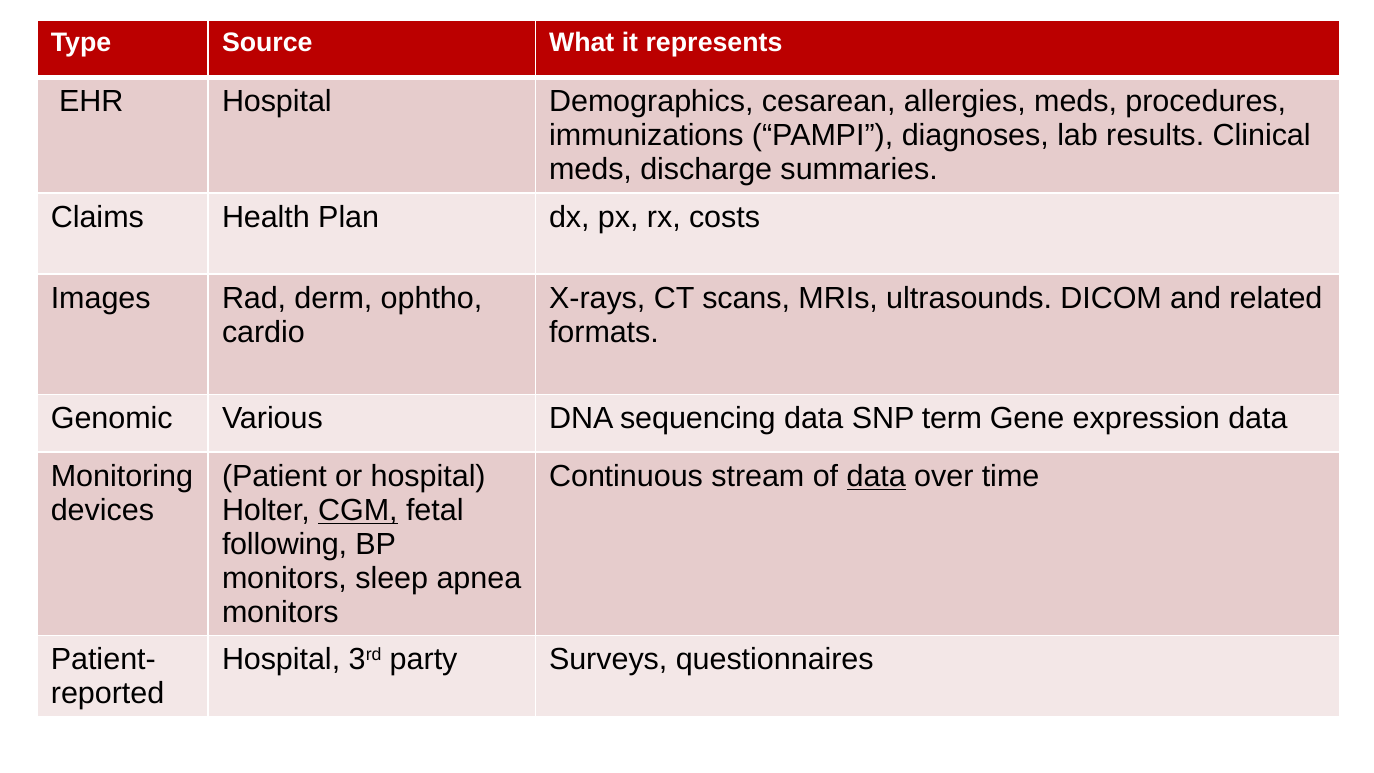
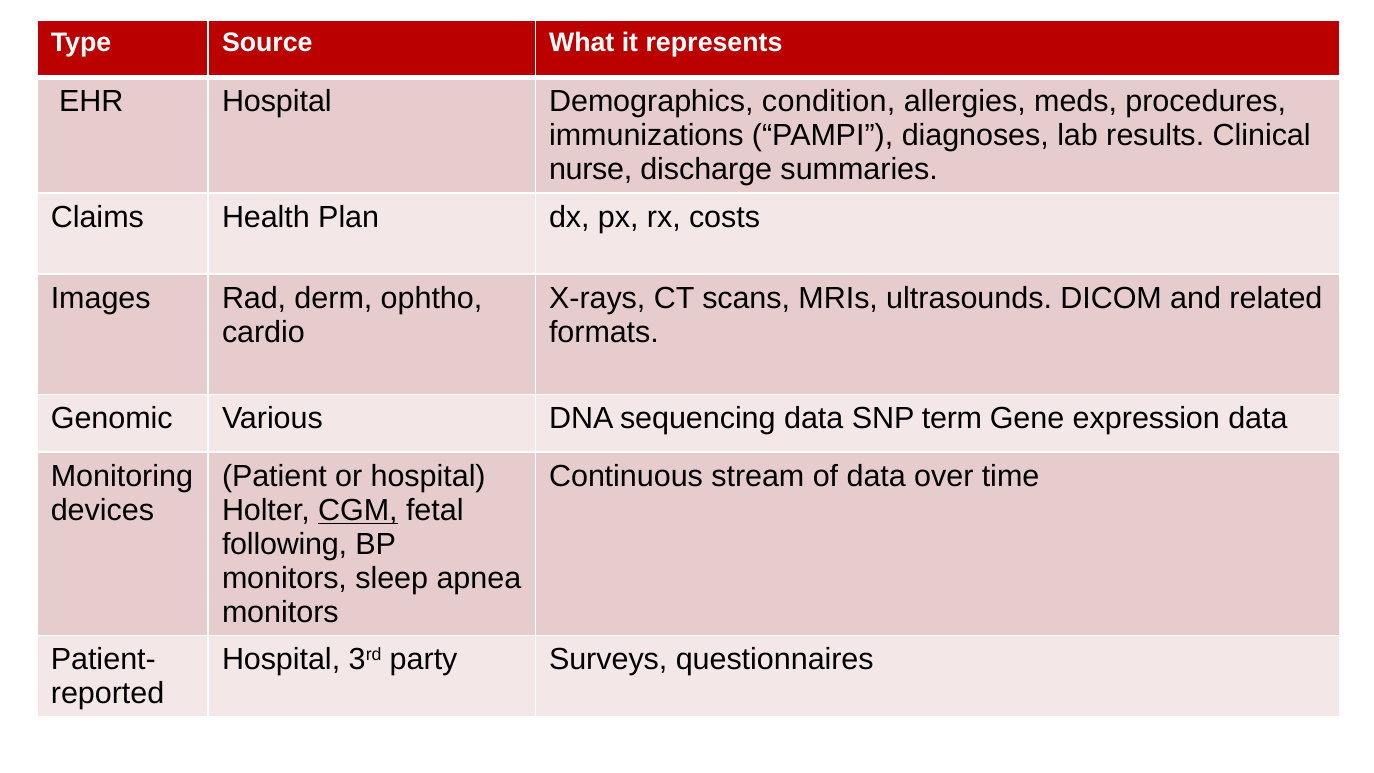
cesarean: cesarean -> condition
meds at (591, 169): meds -> nurse
data at (876, 476) underline: present -> none
